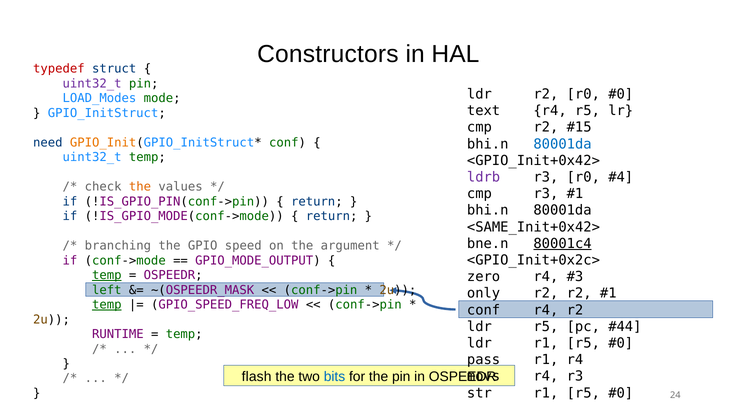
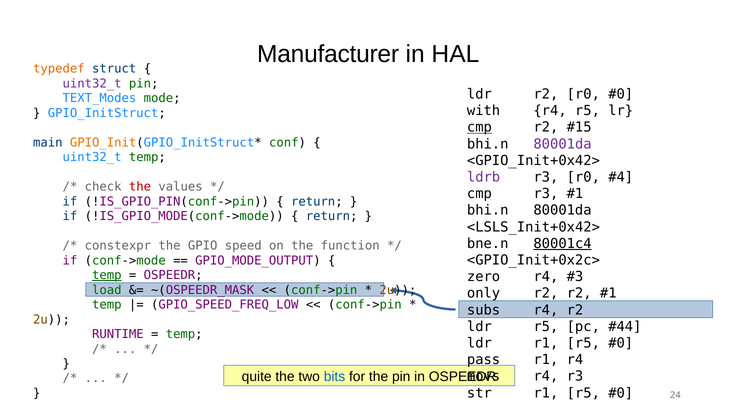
Constructors: Constructors -> Manufacturer
typedef colour: red -> orange
LOAD_Modes: LOAD_Modes -> TEXT_Modes
text: text -> with
cmp at (479, 127) underline: none -> present
need: need -> main
80001da at (563, 144) colour: blue -> purple
the at (140, 187) colour: orange -> red
<SAME_Init+0x42>: <SAME_Init+0x42> -> <LSLS_Init+0x42>
branching: branching -> constexpr
argument: argument -> function
left: left -> load
temp at (107, 304) underline: present -> none
conf at (484, 310): conf -> subs
flash: flash -> quite
